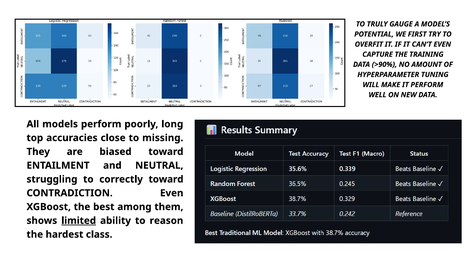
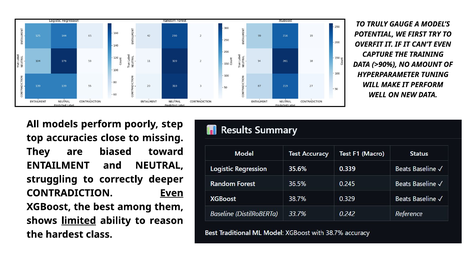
long: long -> step
correctly toward: toward -> deeper
Even at (172, 193) underline: none -> present
